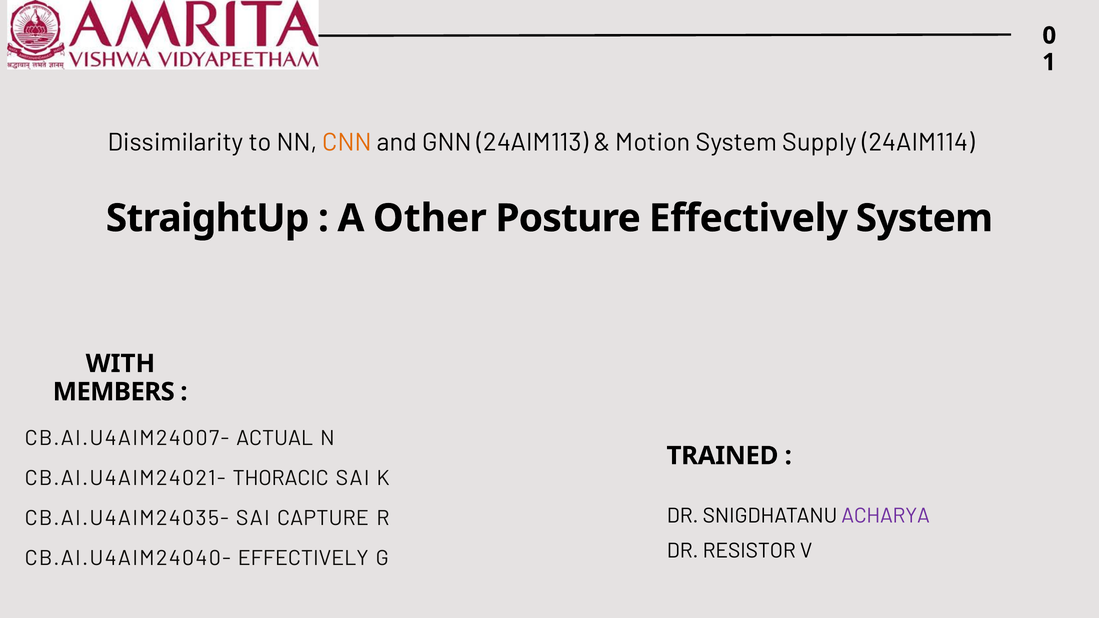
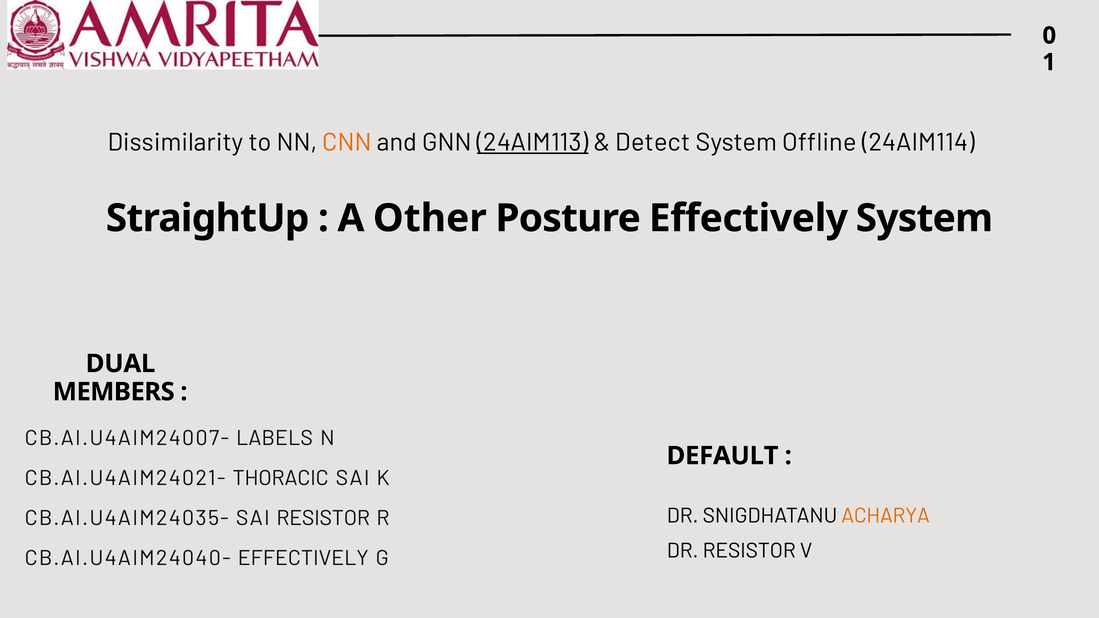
24AIM113 underline: none -> present
Motion: Motion -> Detect
Supply: Supply -> Offline
WITH: WITH -> DUAL
ACTUAL: ACTUAL -> LABELS
TRAINED: TRAINED -> DEFAULT
ACHARYA colour: purple -> orange
SAI CAPTURE: CAPTURE -> RESISTOR
